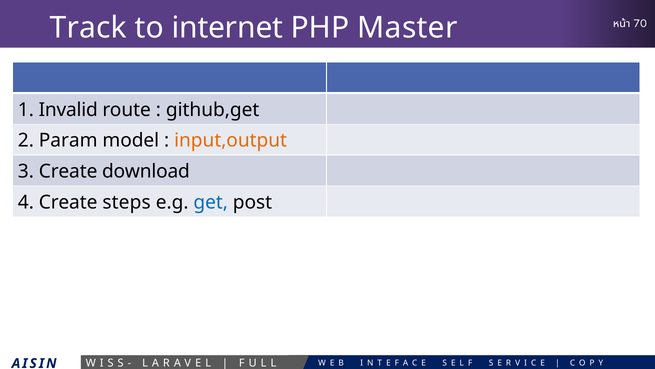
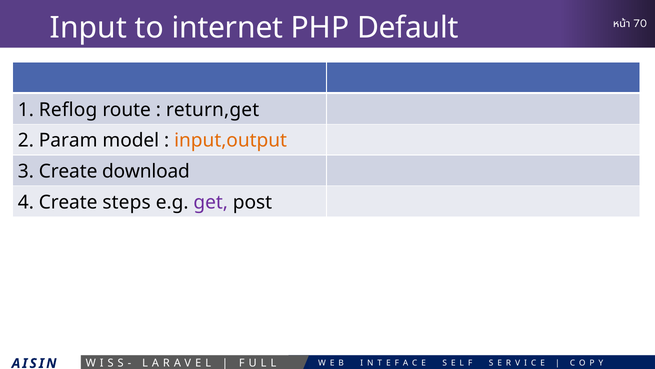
Track: Track -> Input
Master: Master -> Default
Invalid: Invalid -> Reflog
github,get: github,get -> return,get
get colour: blue -> purple
